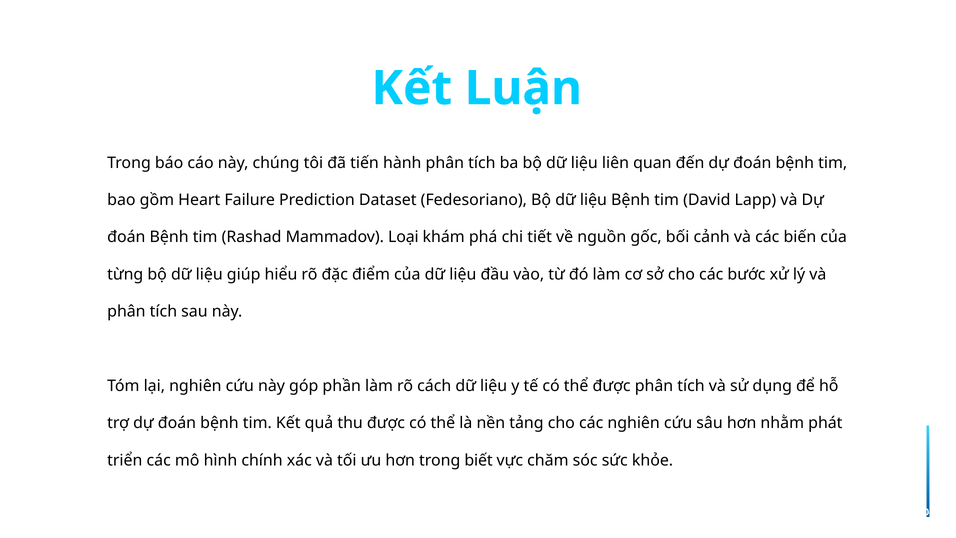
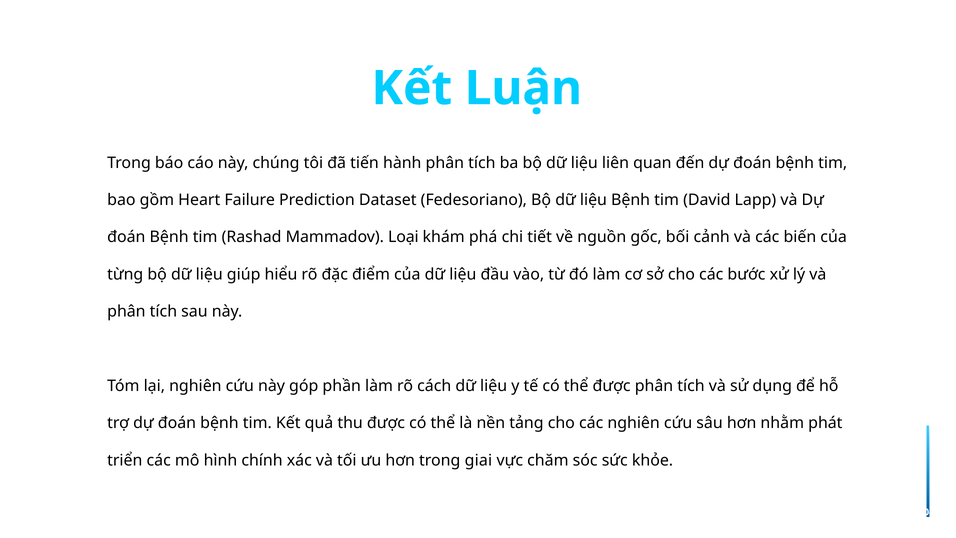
biết: biết -> giai
